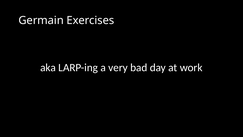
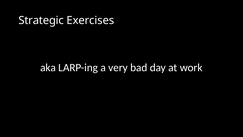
Germain: Germain -> Strategic
